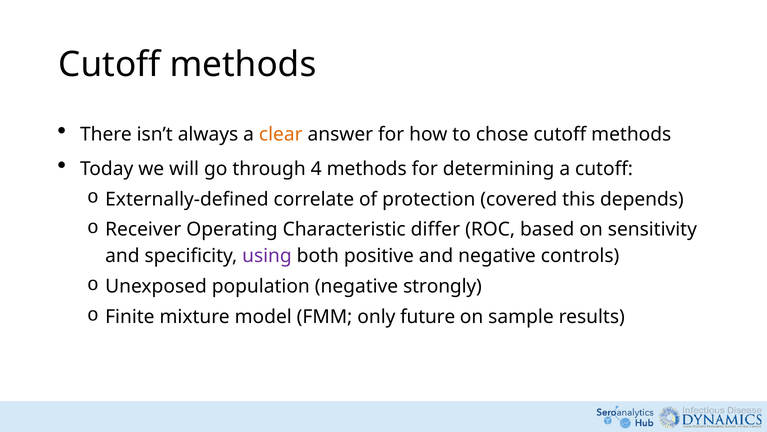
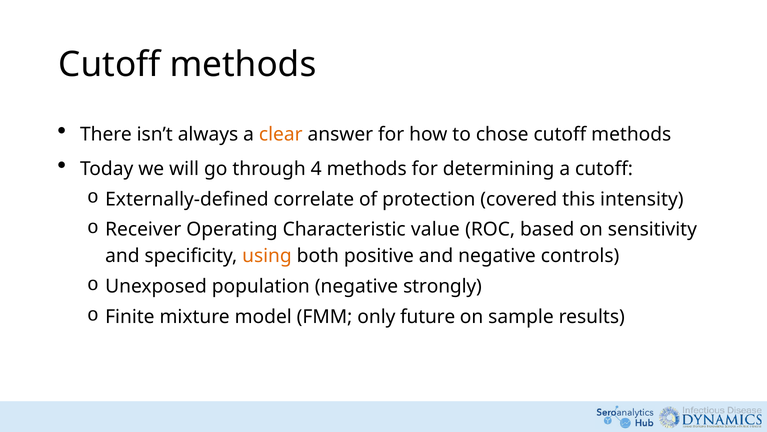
depends: depends -> intensity
differ: differ -> value
using colour: purple -> orange
